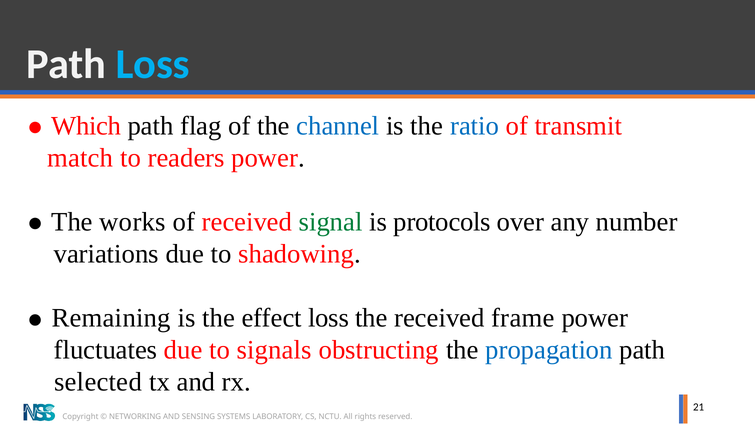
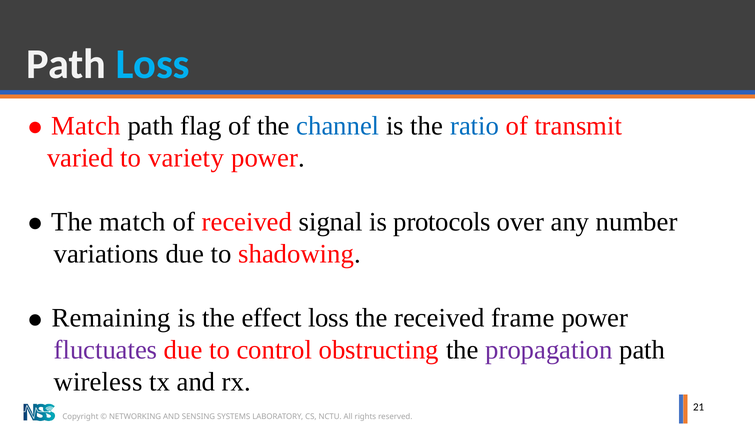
Which at (86, 126): Which -> Match
match: match -> varied
readers: readers -> variety
The works: works -> match
signal colour: green -> black
fluctuates colour: black -> purple
signals: signals -> control
propagation colour: blue -> purple
selected: selected -> wireless
